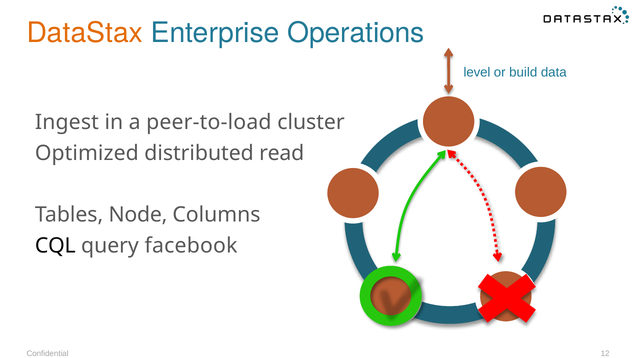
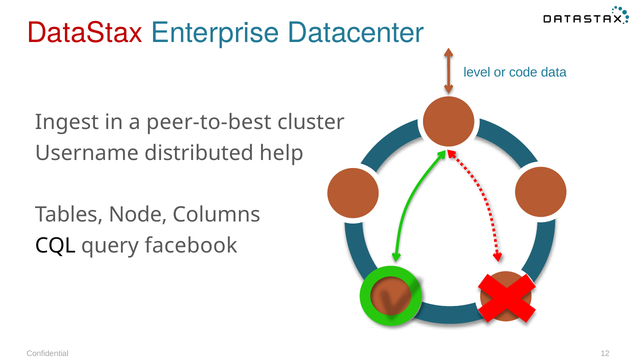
DataStax colour: orange -> red
Operations: Operations -> Datacenter
build: build -> code
peer-to-load: peer-to-load -> peer-to-best
Optimized: Optimized -> Username
read: read -> help
